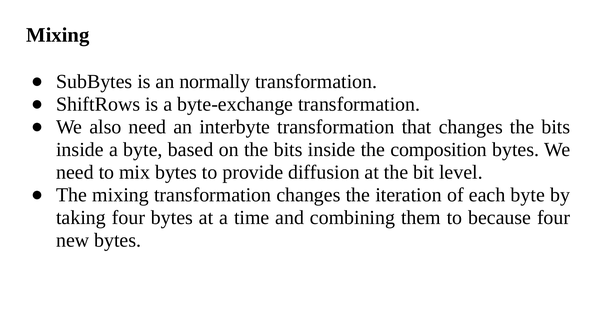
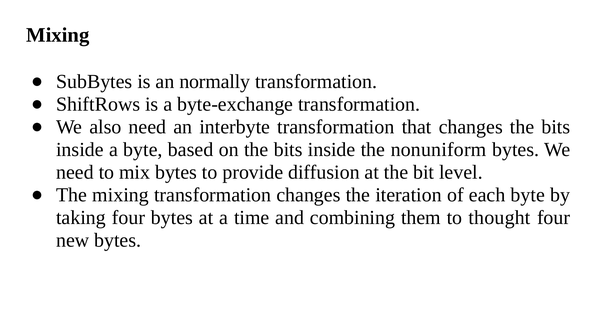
composition: composition -> nonuniform
because: because -> thought
